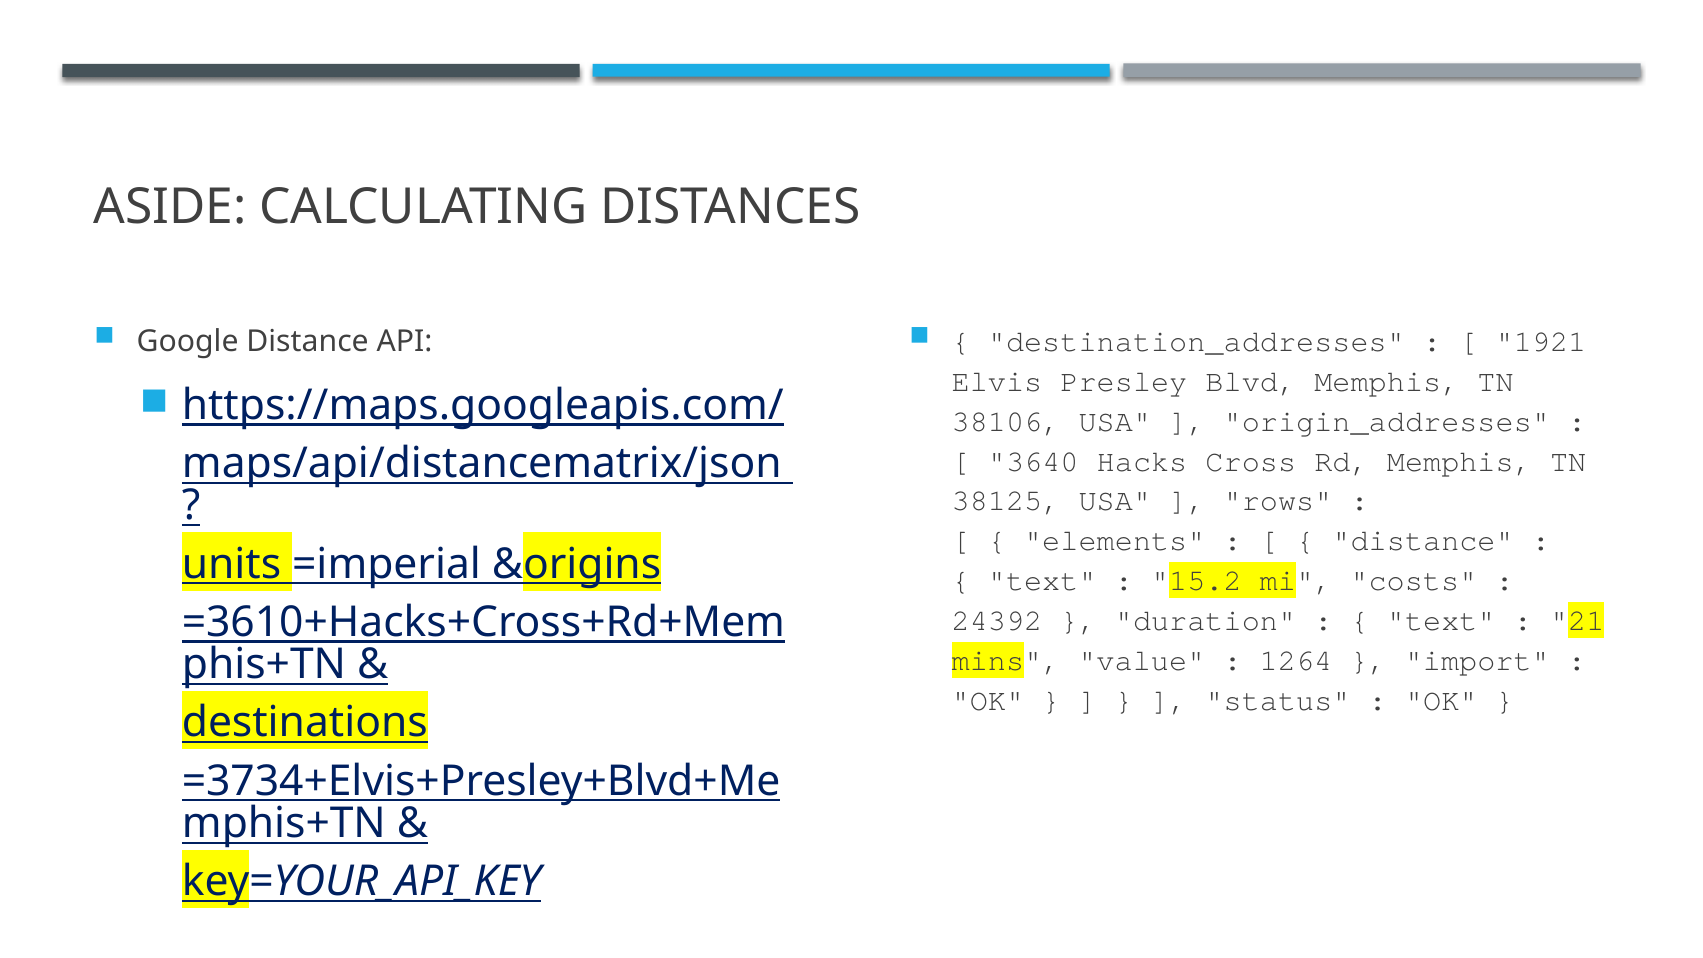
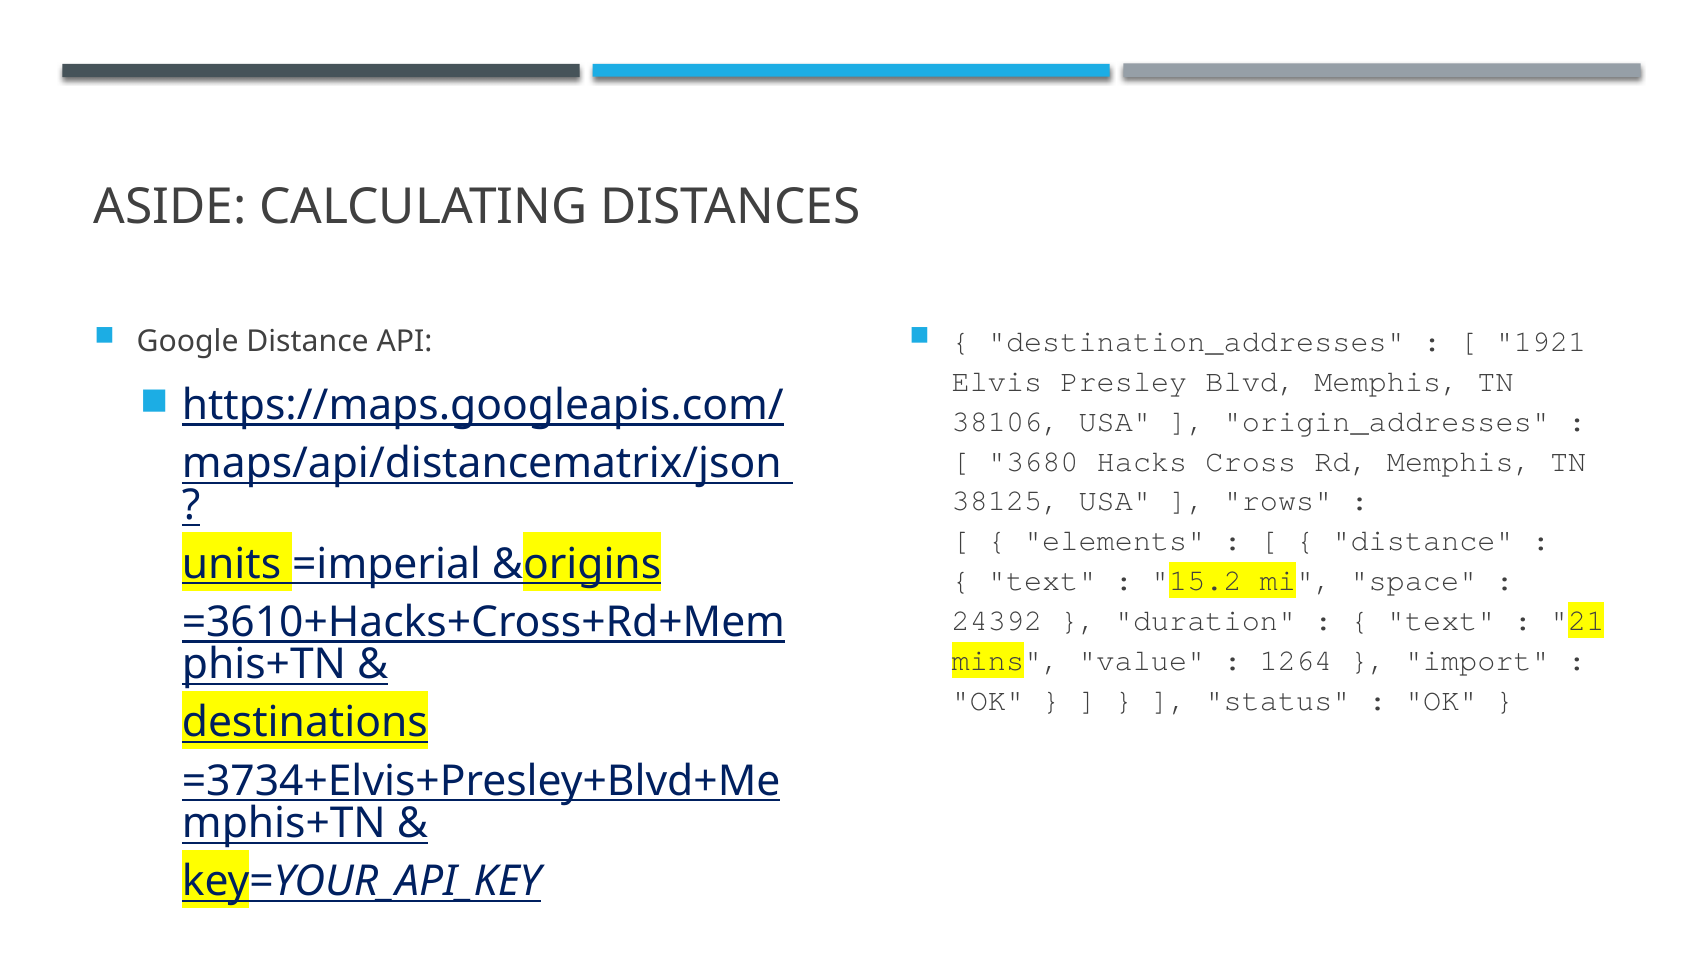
3640: 3640 -> 3680
costs: costs -> space
